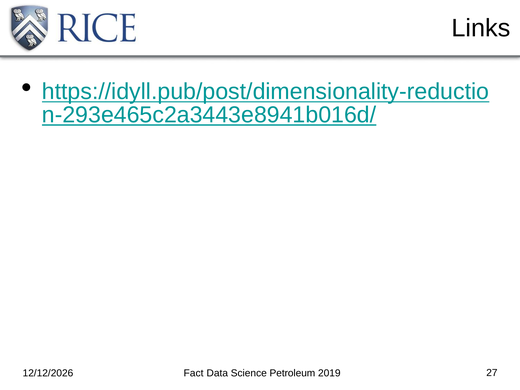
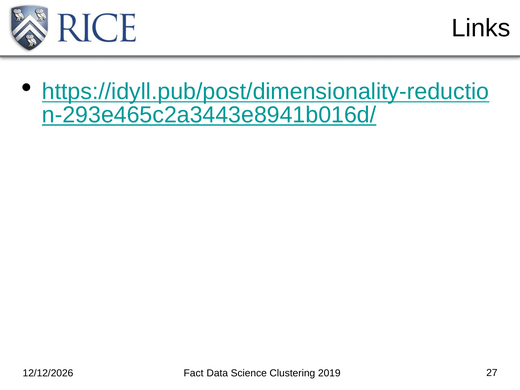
Petroleum: Petroleum -> Clustering
